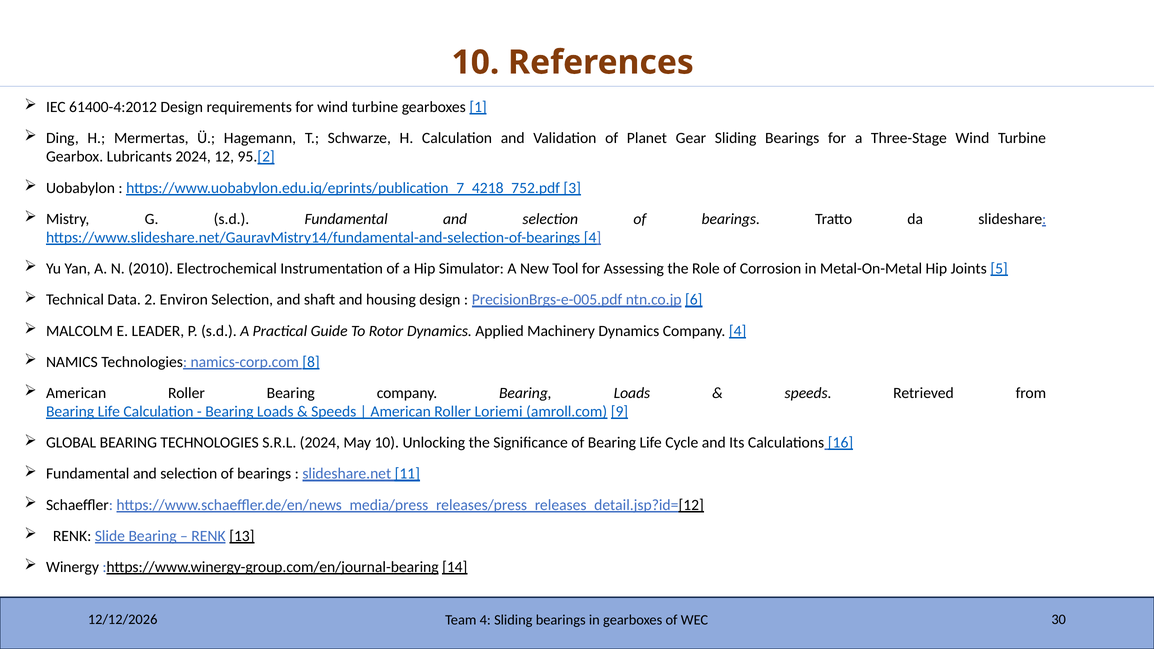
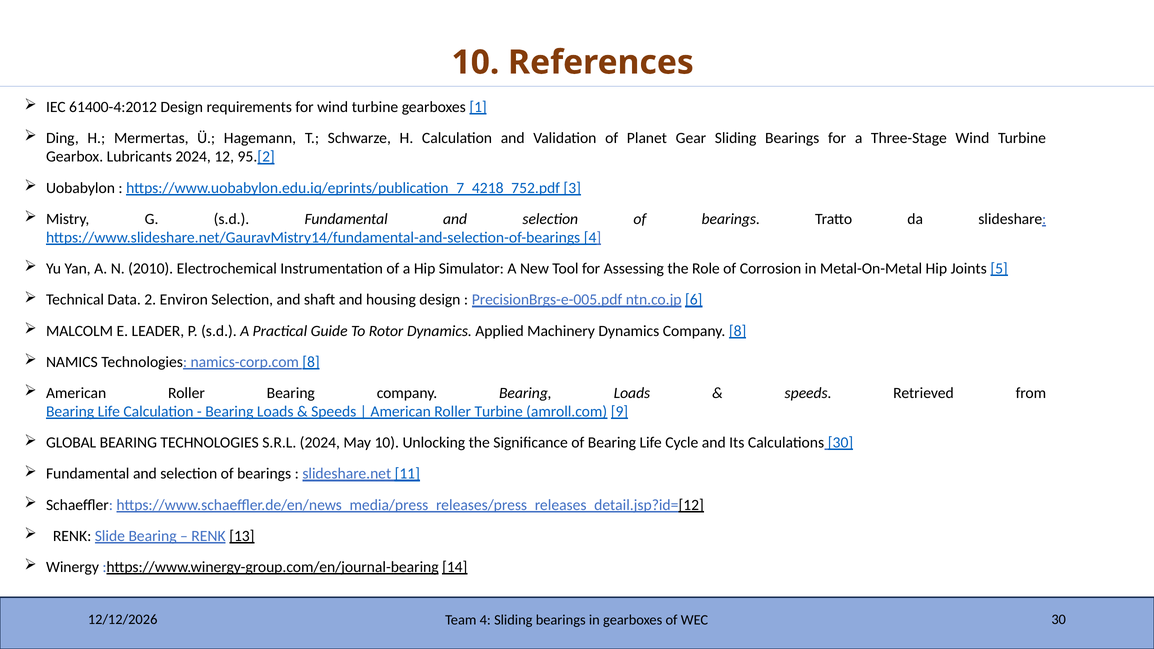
Company 4: 4 -> 8
Roller Loriemi: Loriemi -> Turbine
Calculations 16: 16 -> 30
